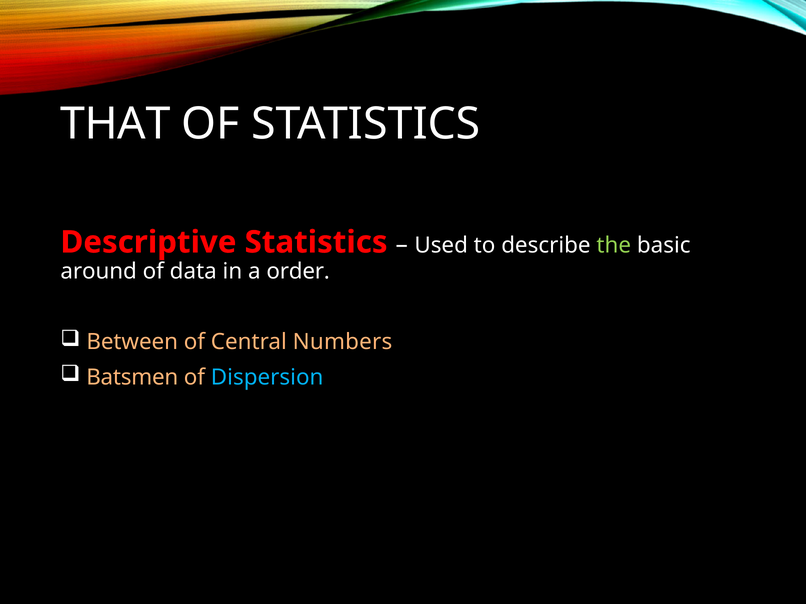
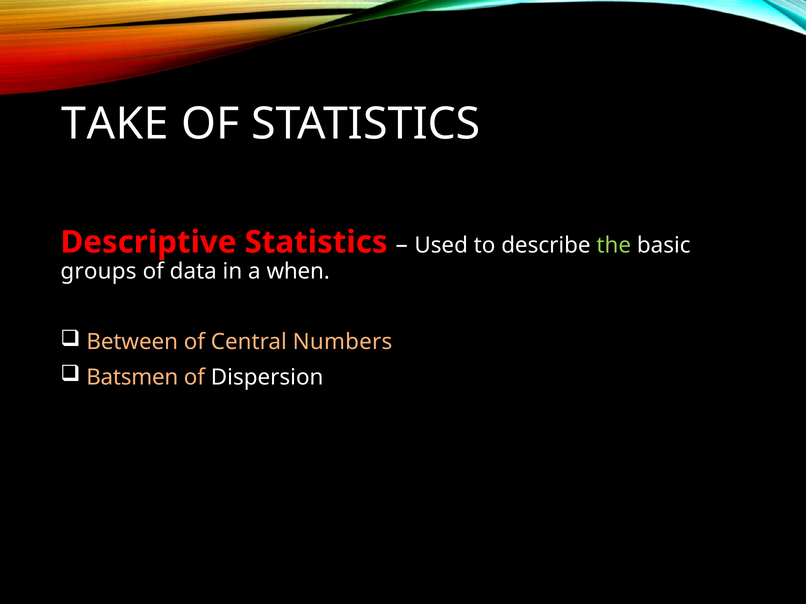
THAT: THAT -> TAKE
around: around -> groups
order: order -> when
Dispersion colour: light blue -> white
